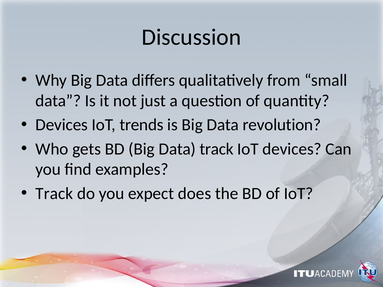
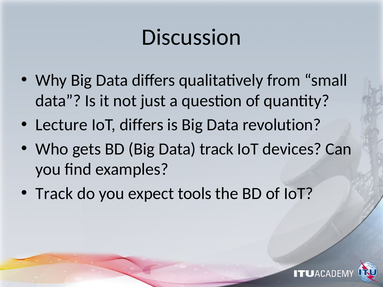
Devices at (62, 125): Devices -> Lecture
IoT trends: trends -> differs
does: does -> tools
